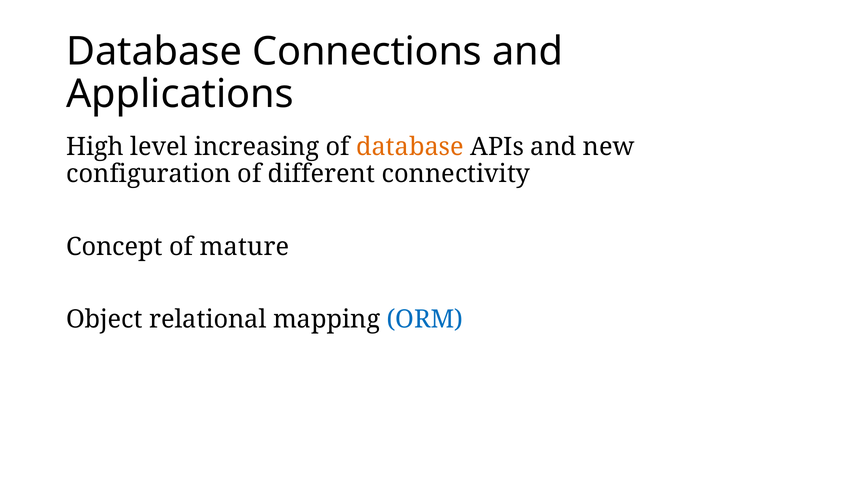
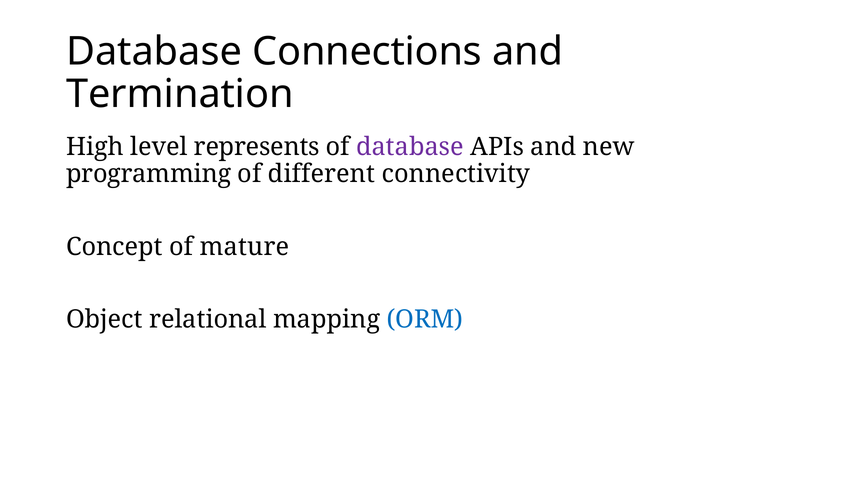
Applications: Applications -> Termination
increasing: increasing -> represents
database at (410, 147) colour: orange -> purple
configuration: configuration -> programming
